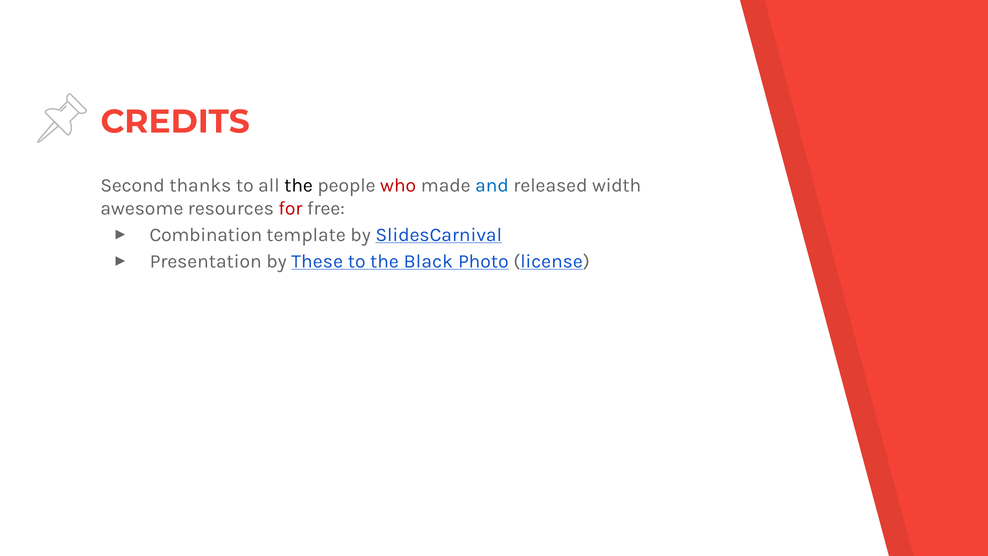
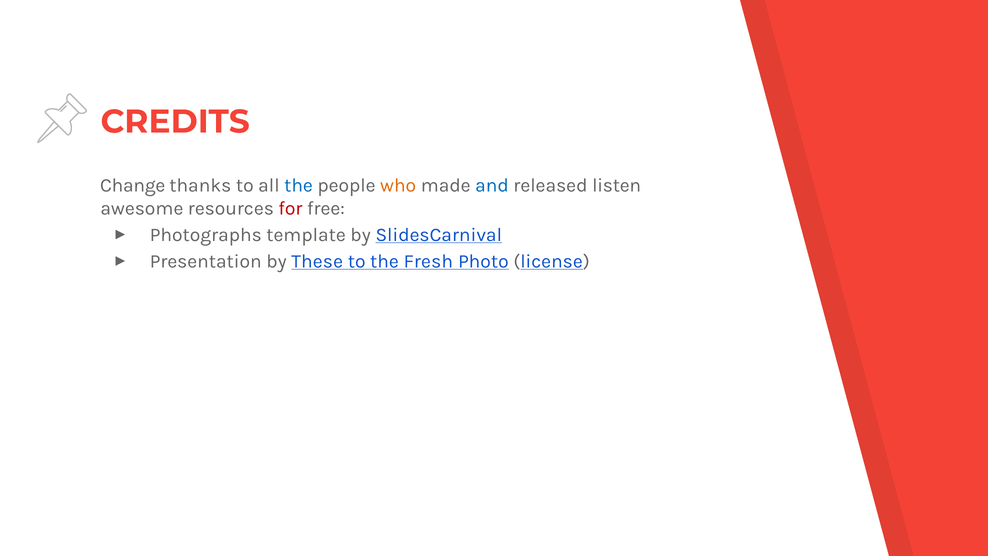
Second: Second -> Change
the at (298, 185) colour: black -> blue
who colour: red -> orange
width: width -> listen
Combination: Combination -> Photographs
Black: Black -> Fresh
